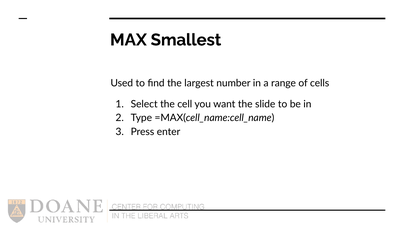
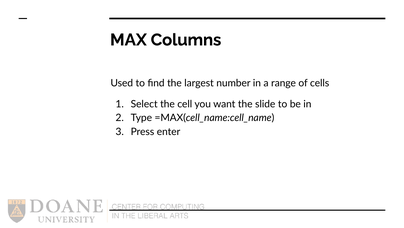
Smallest: Smallest -> Columns
